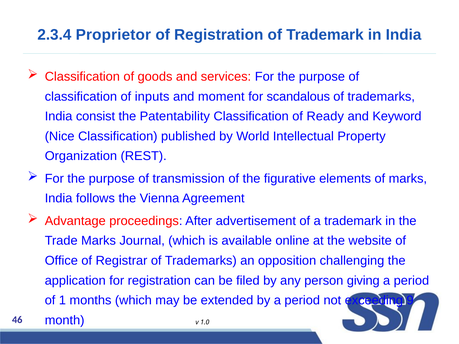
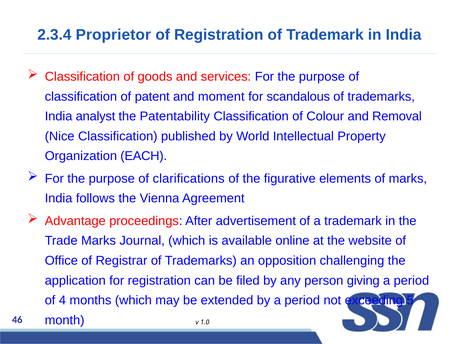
inputs: inputs -> patent
consist: consist -> analyst
Ready: Ready -> Colour
Keyword: Keyword -> Removal
REST: REST -> EACH
transmission: transmission -> clarifications
1: 1 -> 4
9: 9 -> 5
